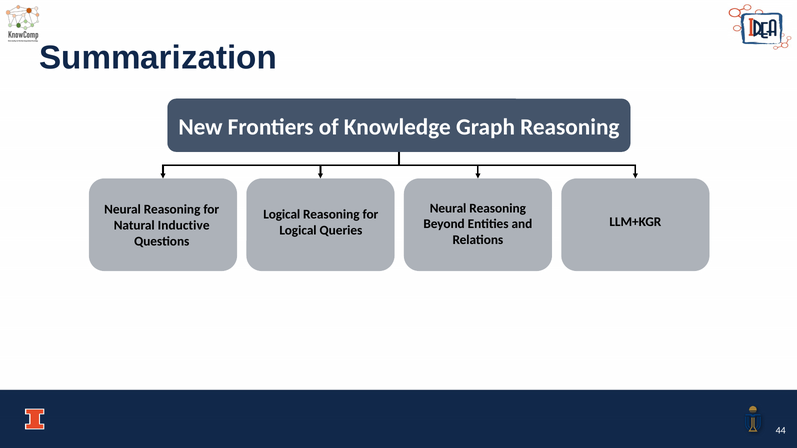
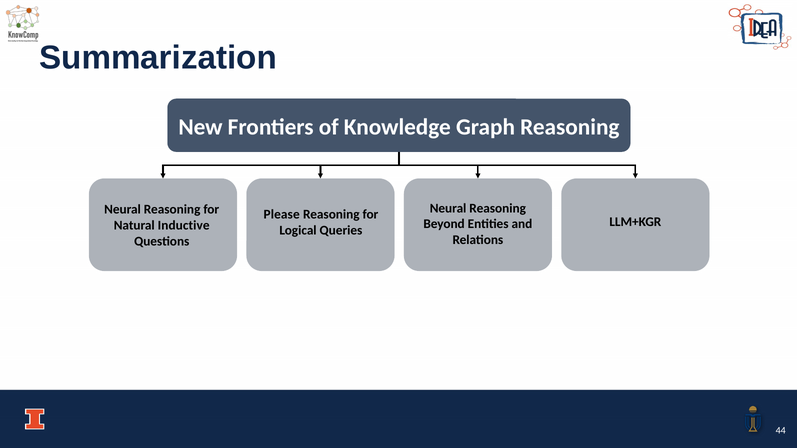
Logical at (282, 214): Logical -> Please
